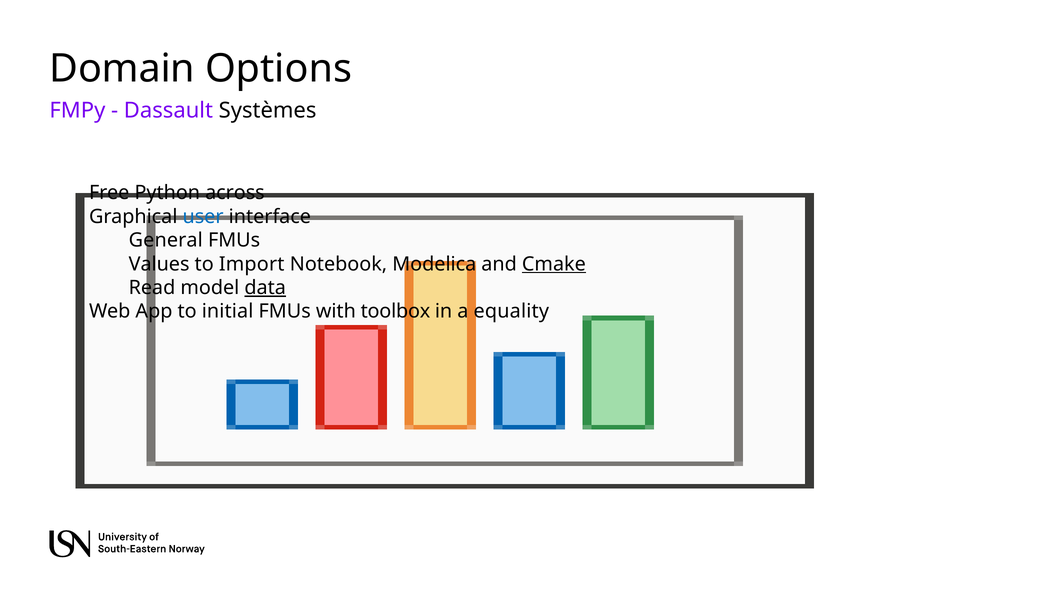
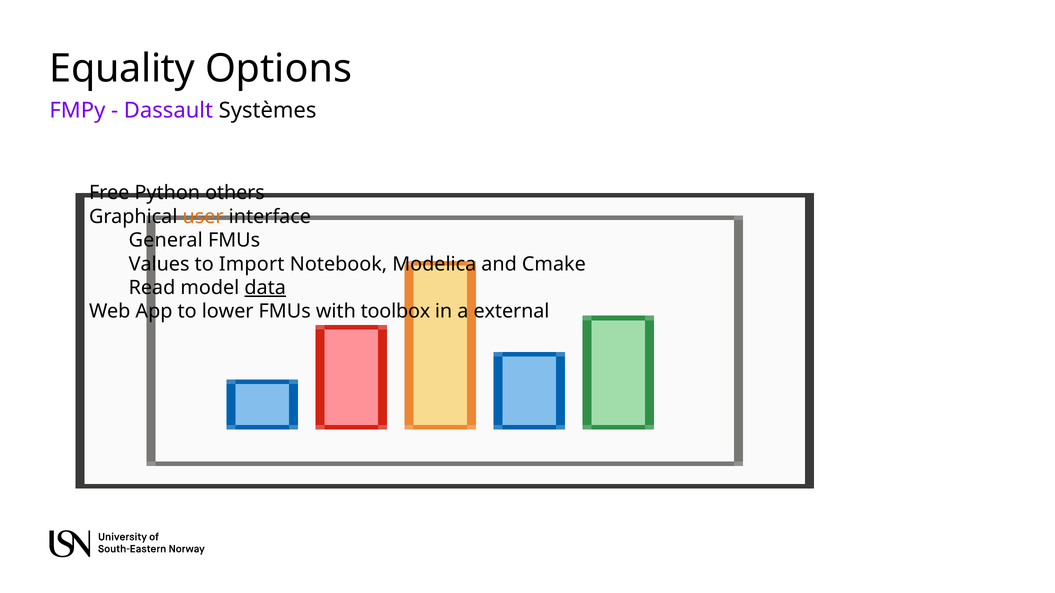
Domain: Domain -> Equality
across: across -> others
user colour: blue -> orange
Cmake underline: present -> none
initial: initial -> lower
equality: equality -> external
